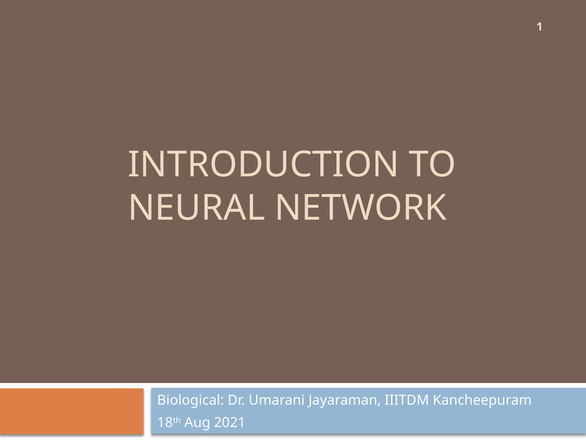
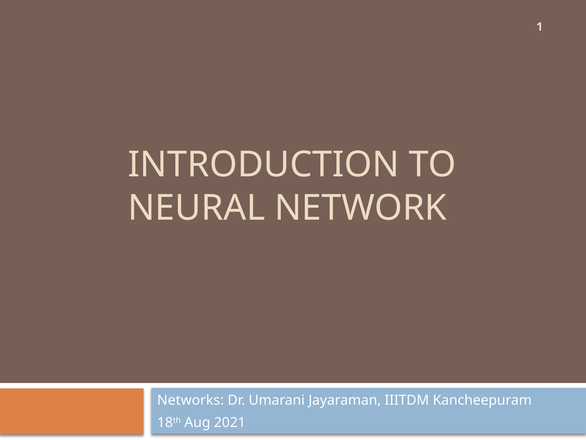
Biological: Biological -> Networks
